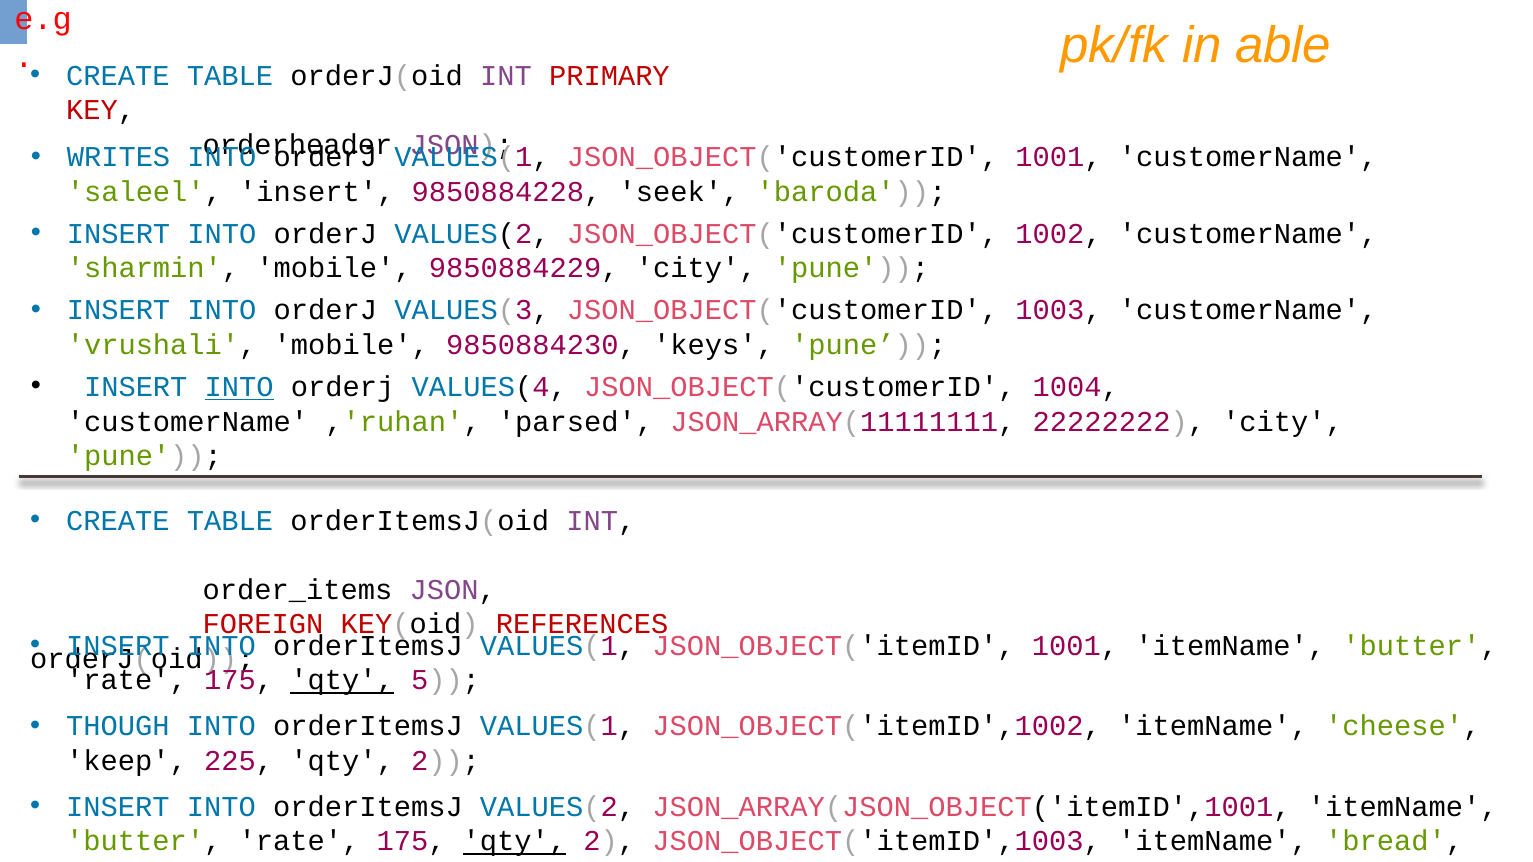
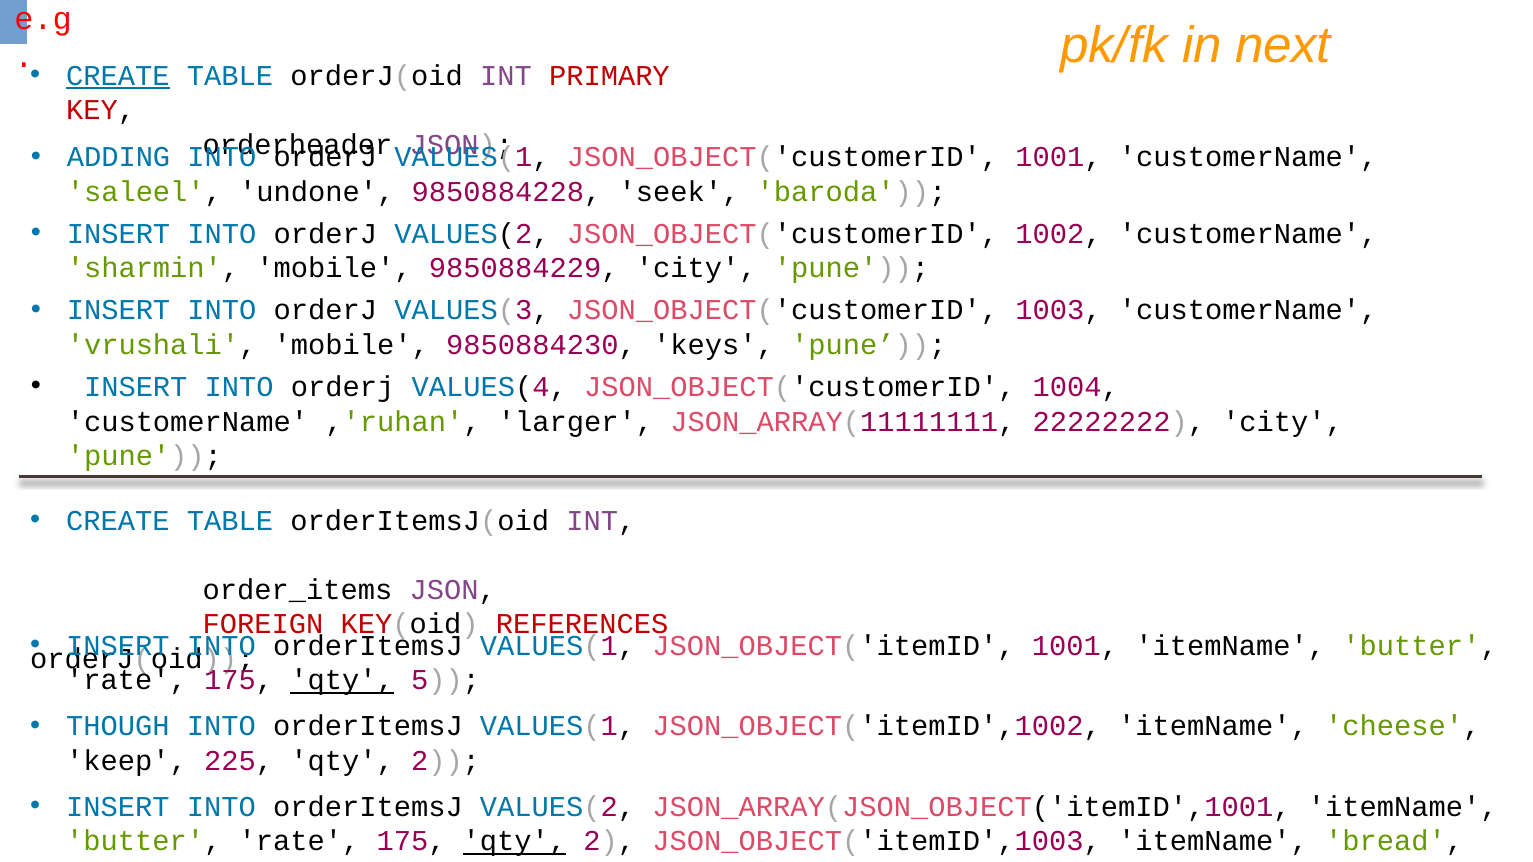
able: able -> next
CREATE at (118, 76) underline: none -> present
WRITES: WRITES -> ADDING
saleel insert: insert -> undone
INTO at (239, 387) underline: present -> none
parsed: parsed -> larger
